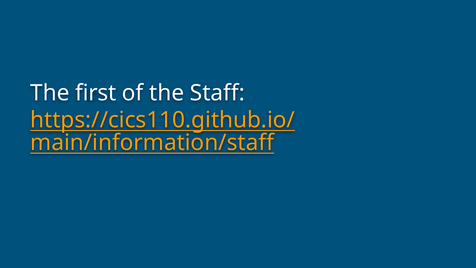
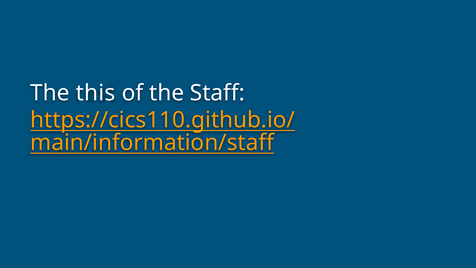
first: first -> this
